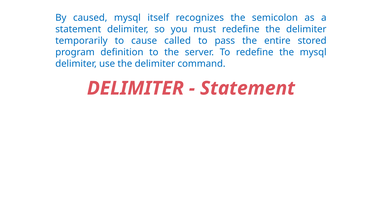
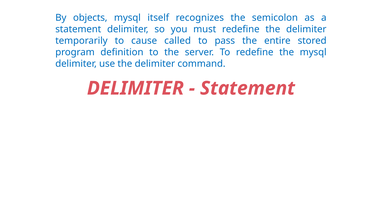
caused: caused -> objects
